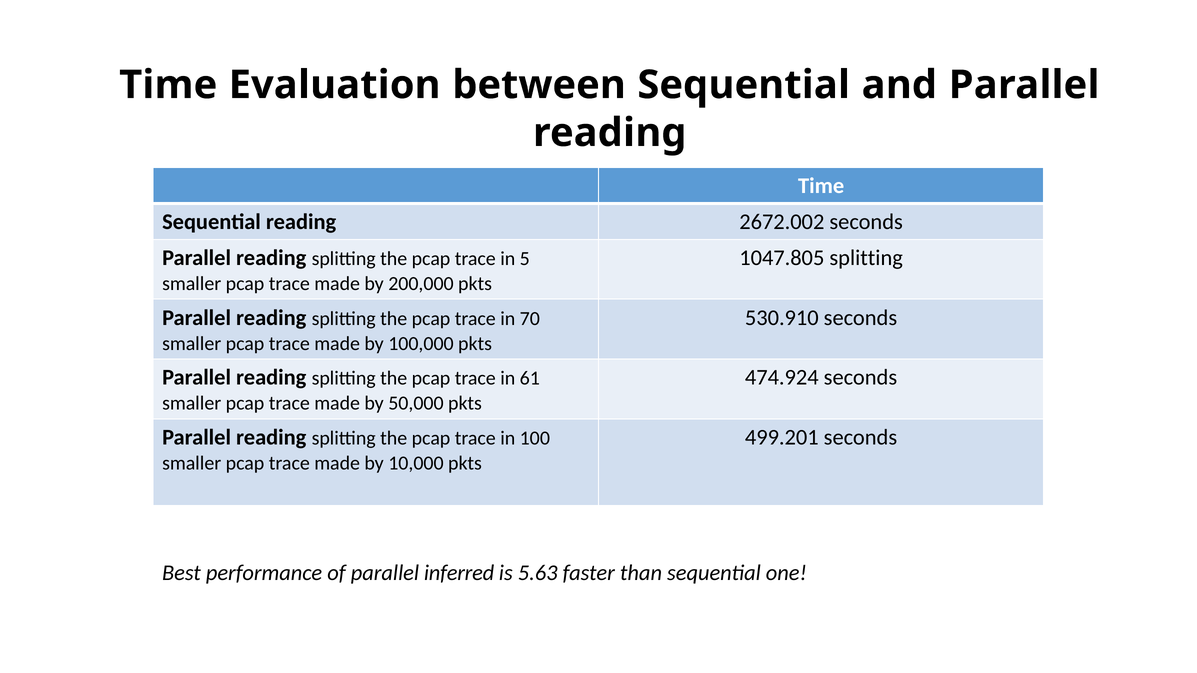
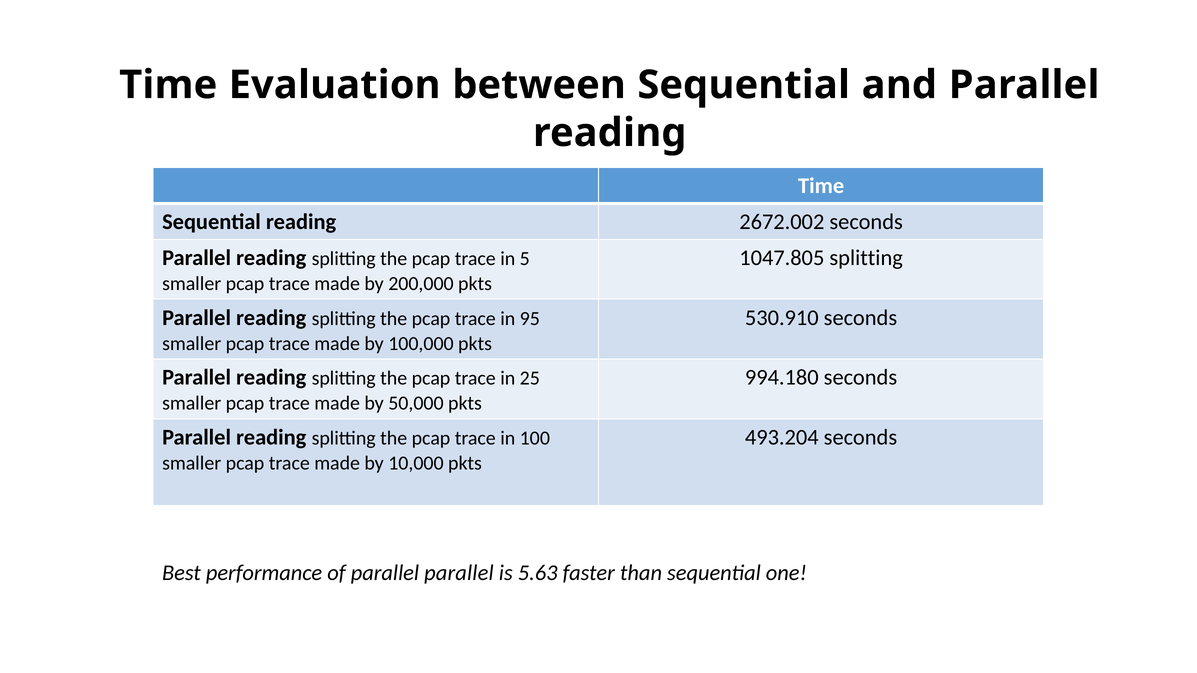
70: 70 -> 95
61: 61 -> 25
474.924: 474.924 -> 994.180
499.201: 499.201 -> 493.204
parallel inferred: inferred -> parallel
